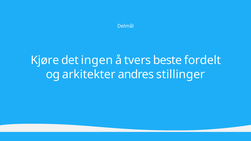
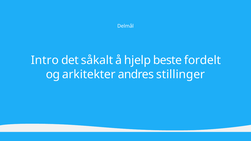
Kjøre: Kjøre -> Intro
ingen: ingen -> såkalt
tvers: tvers -> hjelp
